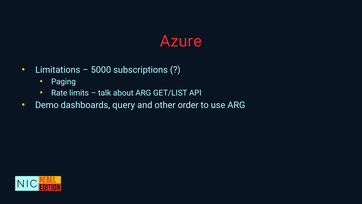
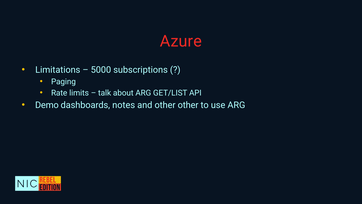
query: query -> notes
other order: order -> other
